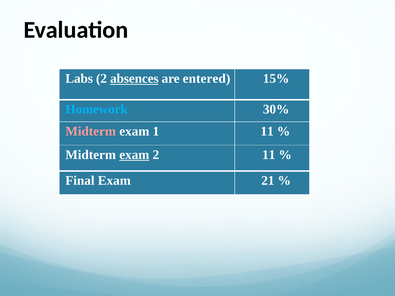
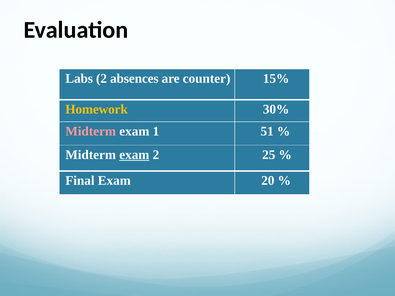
absences underline: present -> none
entered: entered -> counter
Homework colour: light blue -> yellow
1 11: 11 -> 51
2 11: 11 -> 25
21: 21 -> 20
